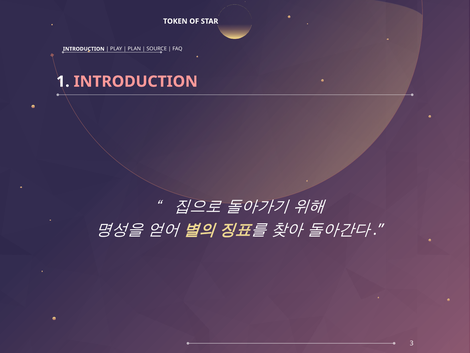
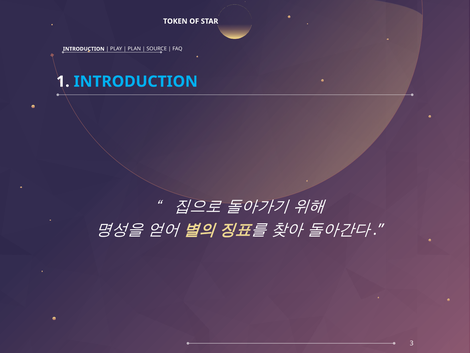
INTRODUCTION at (136, 81) colour: pink -> light blue
